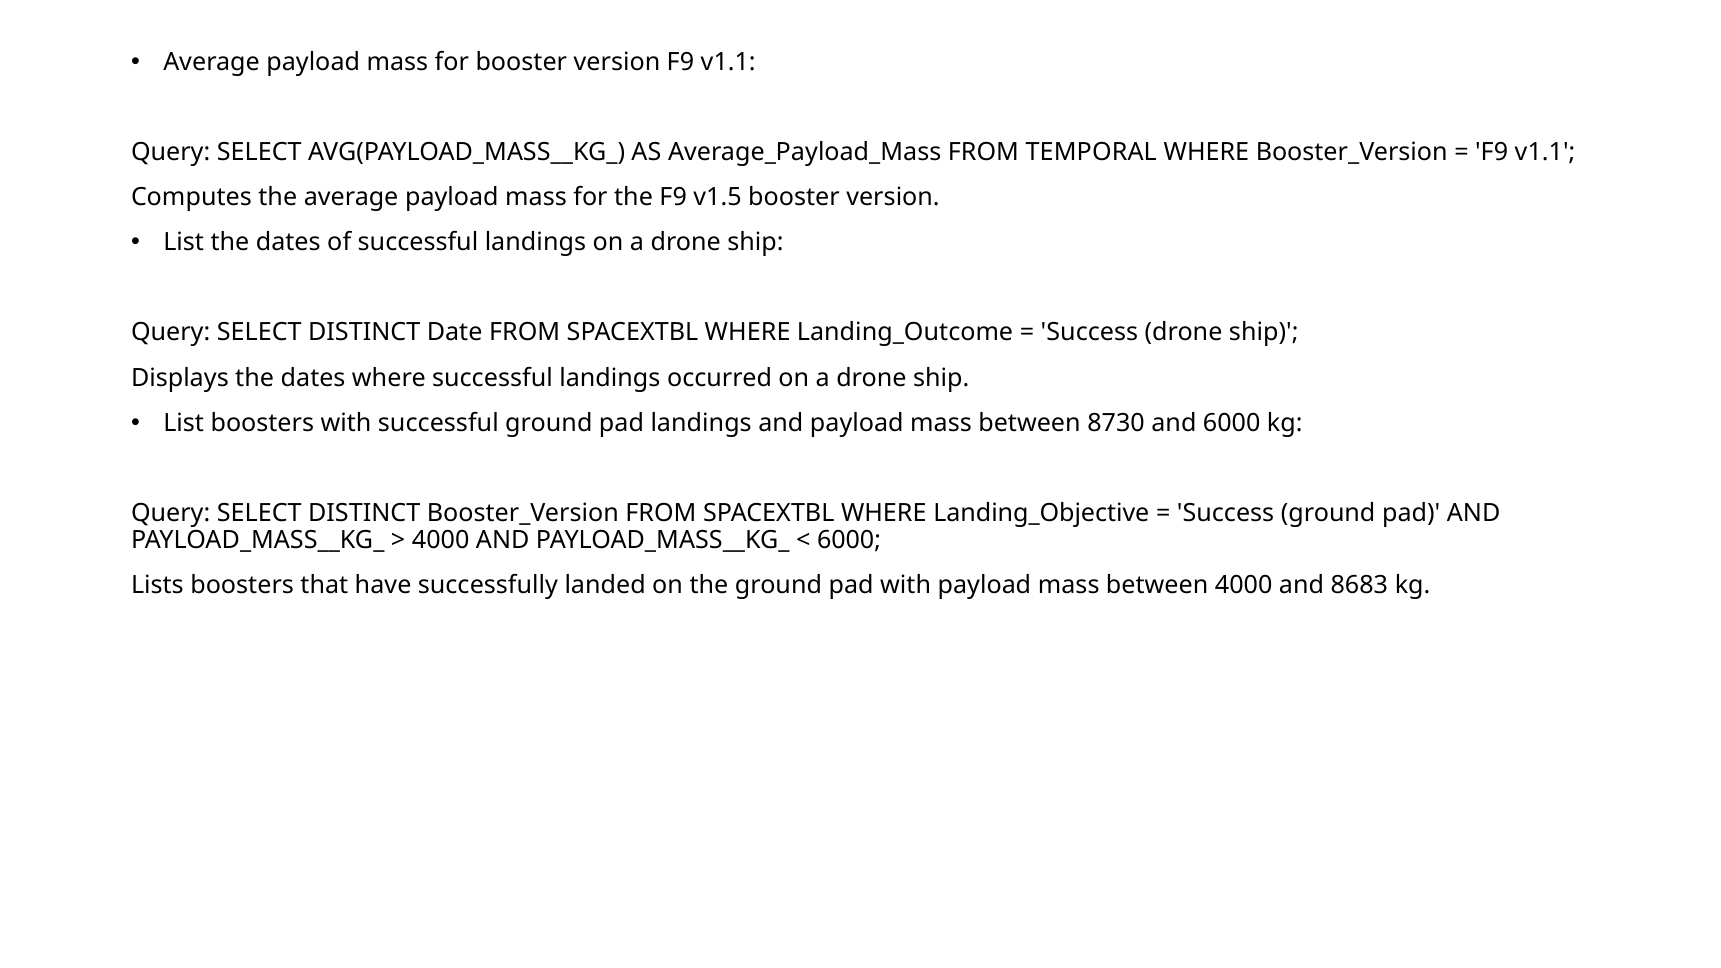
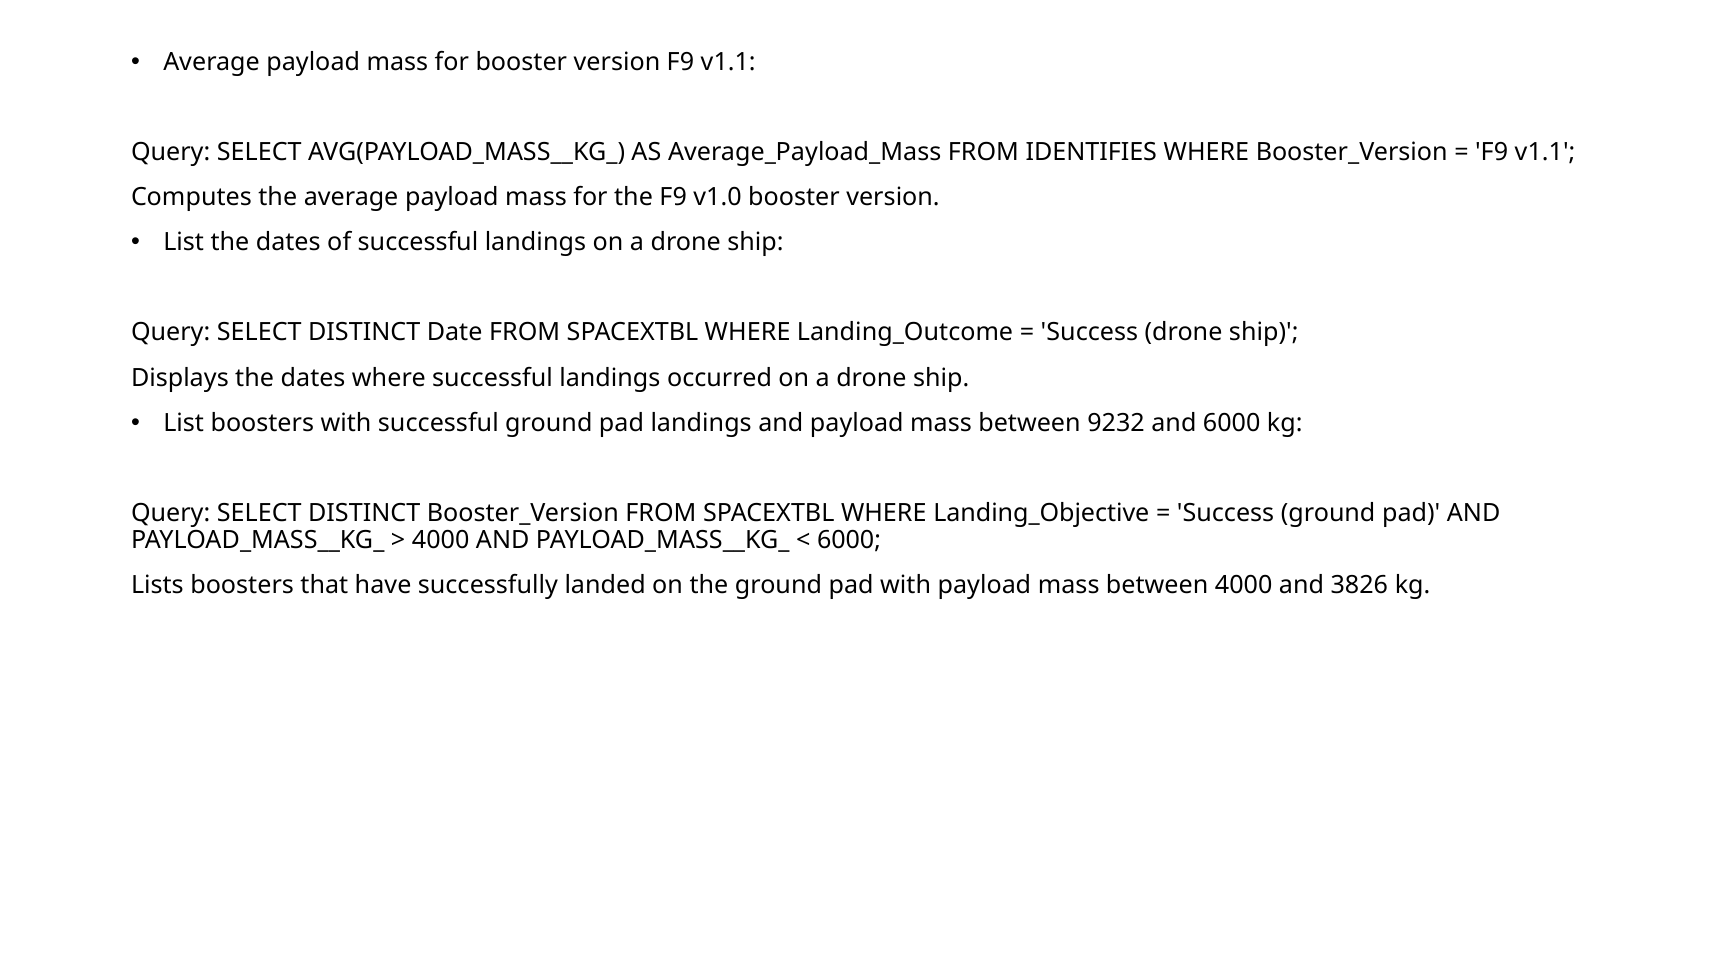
TEMPORAL: TEMPORAL -> IDENTIFIES
v1.5: v1.5 -> v1.0
8730: 8730 -> 9232
8683: 8683 -> 3826
